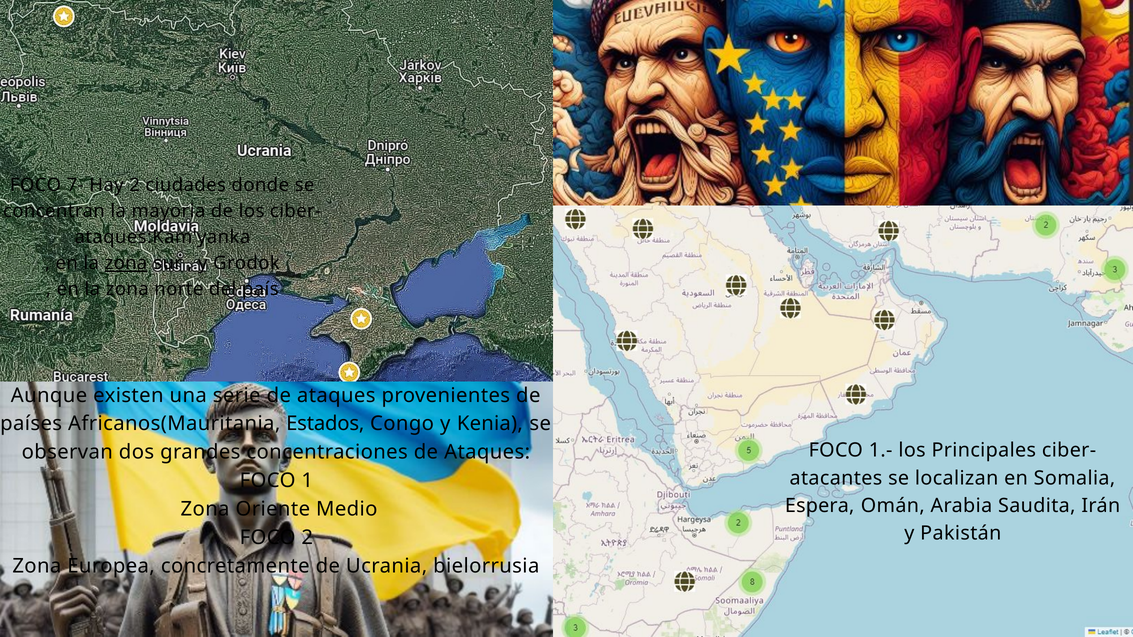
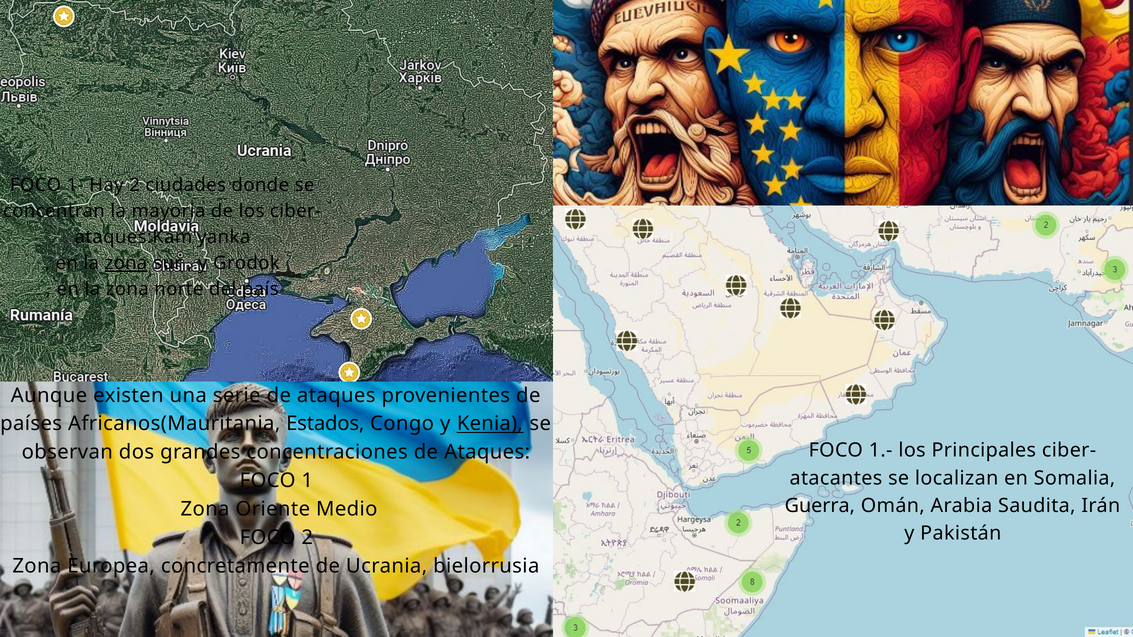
7-: 7- -> 1-
Kenia underline: none -> present
Espera: Espera -> Guerra
